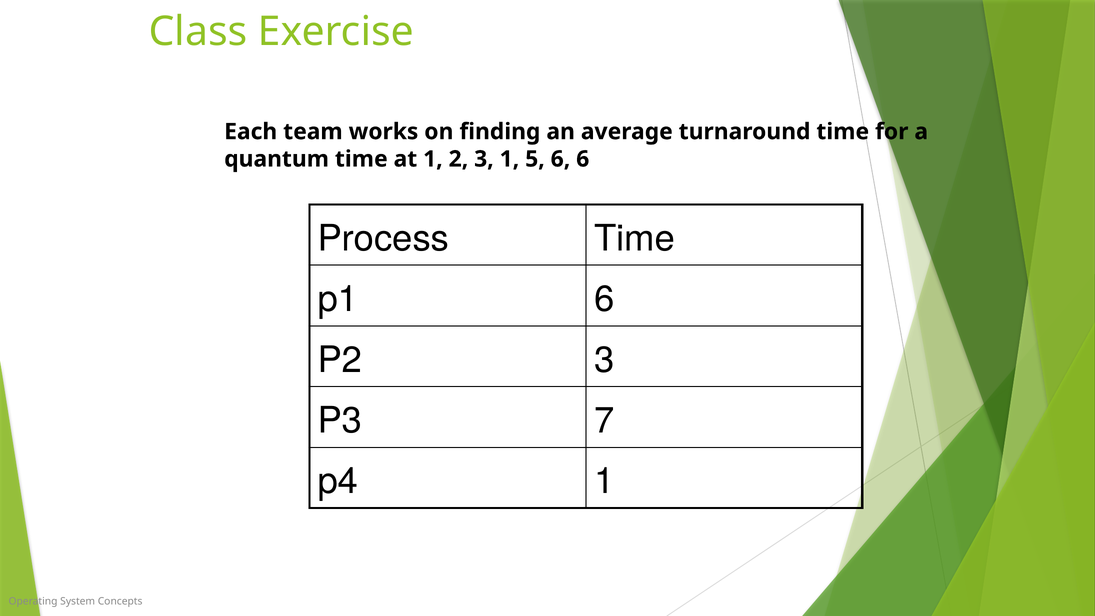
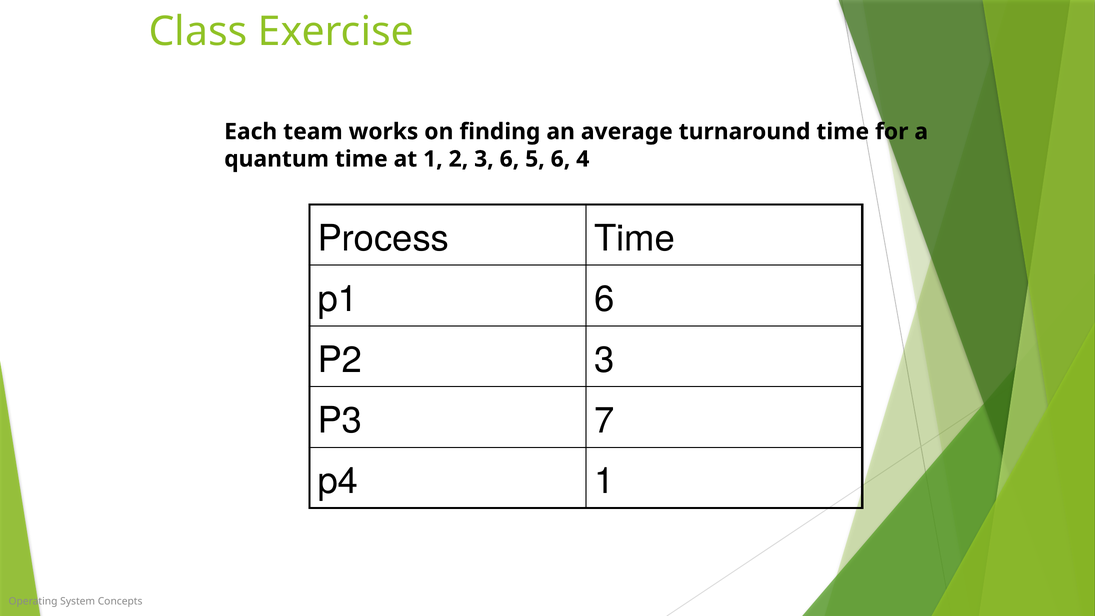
3 1: 1 -> 6
6 6: 6 -> 4
